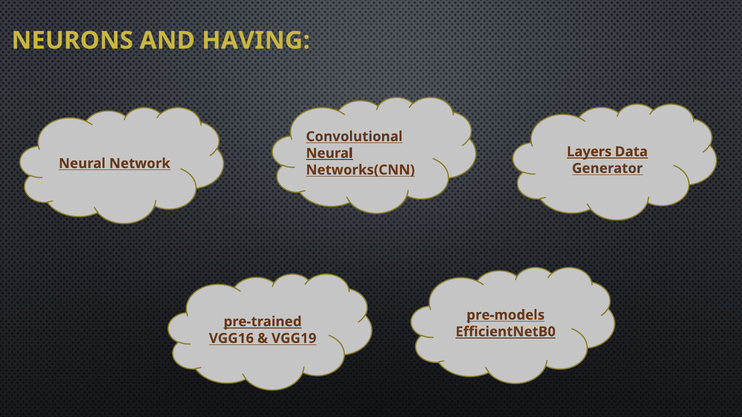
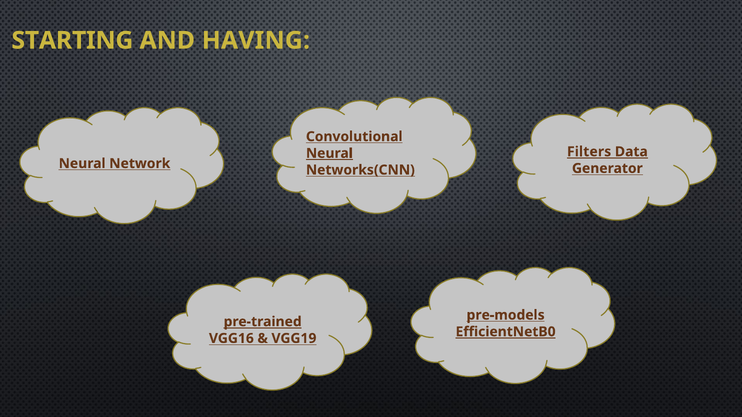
NEURONS: NEURONS -> STARTING
Layers: Layers -> Filters
